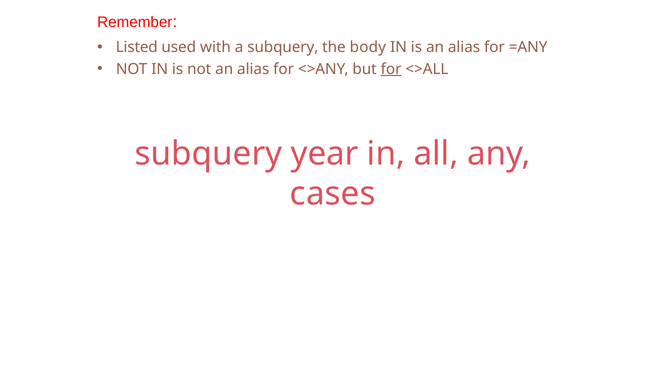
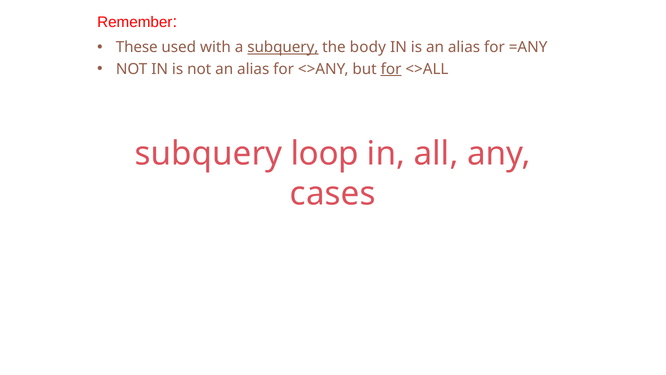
Listed: Listed -> These
subquery at (283, 47) underline: none -> present
year: year -> loop
